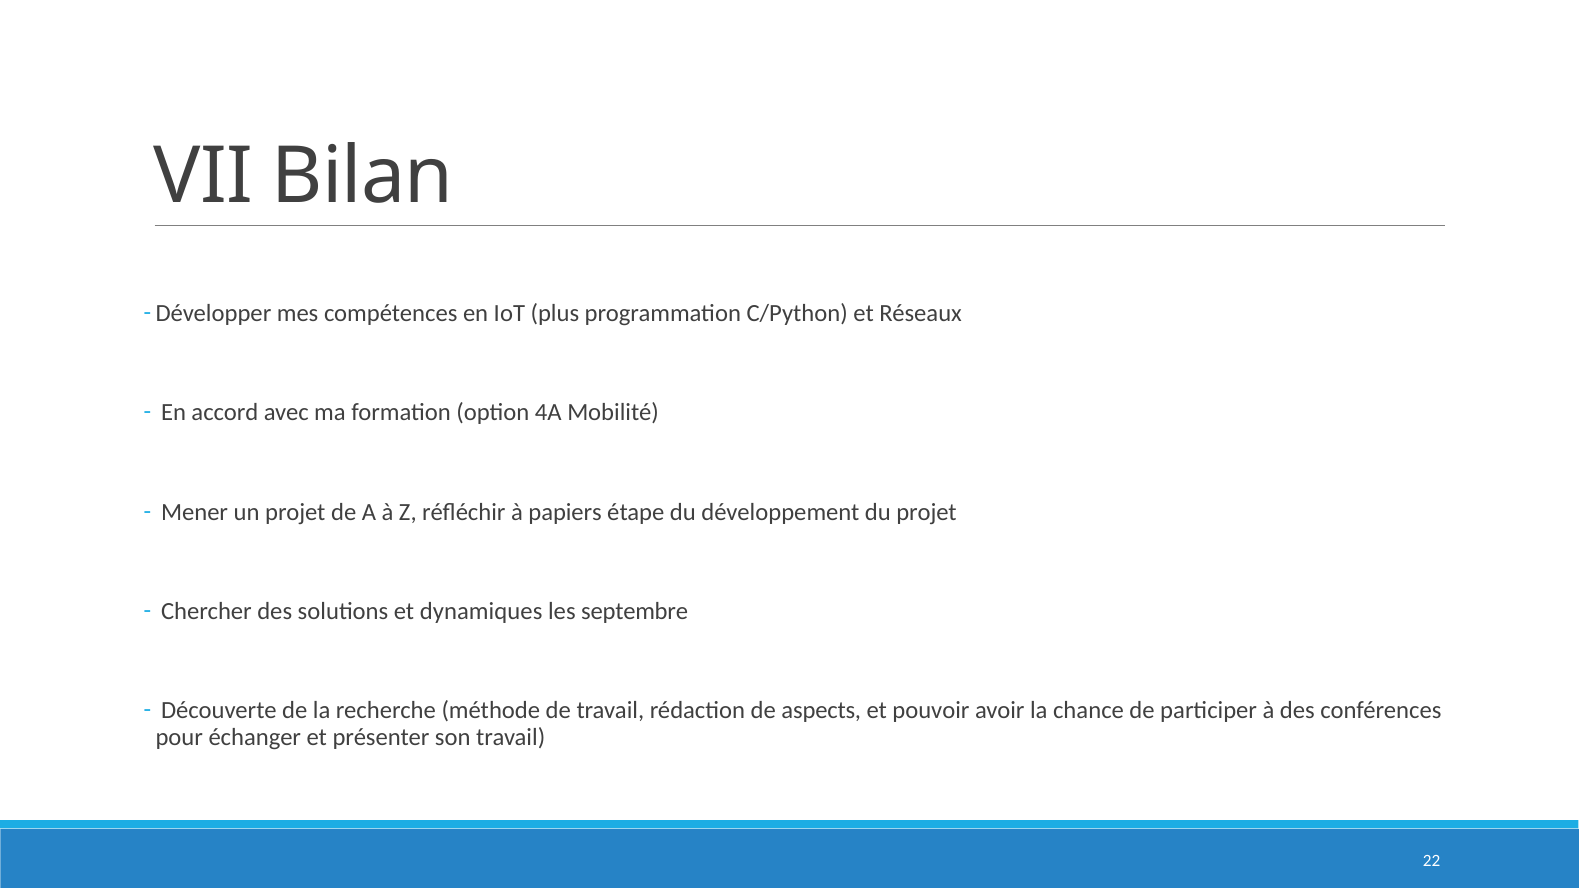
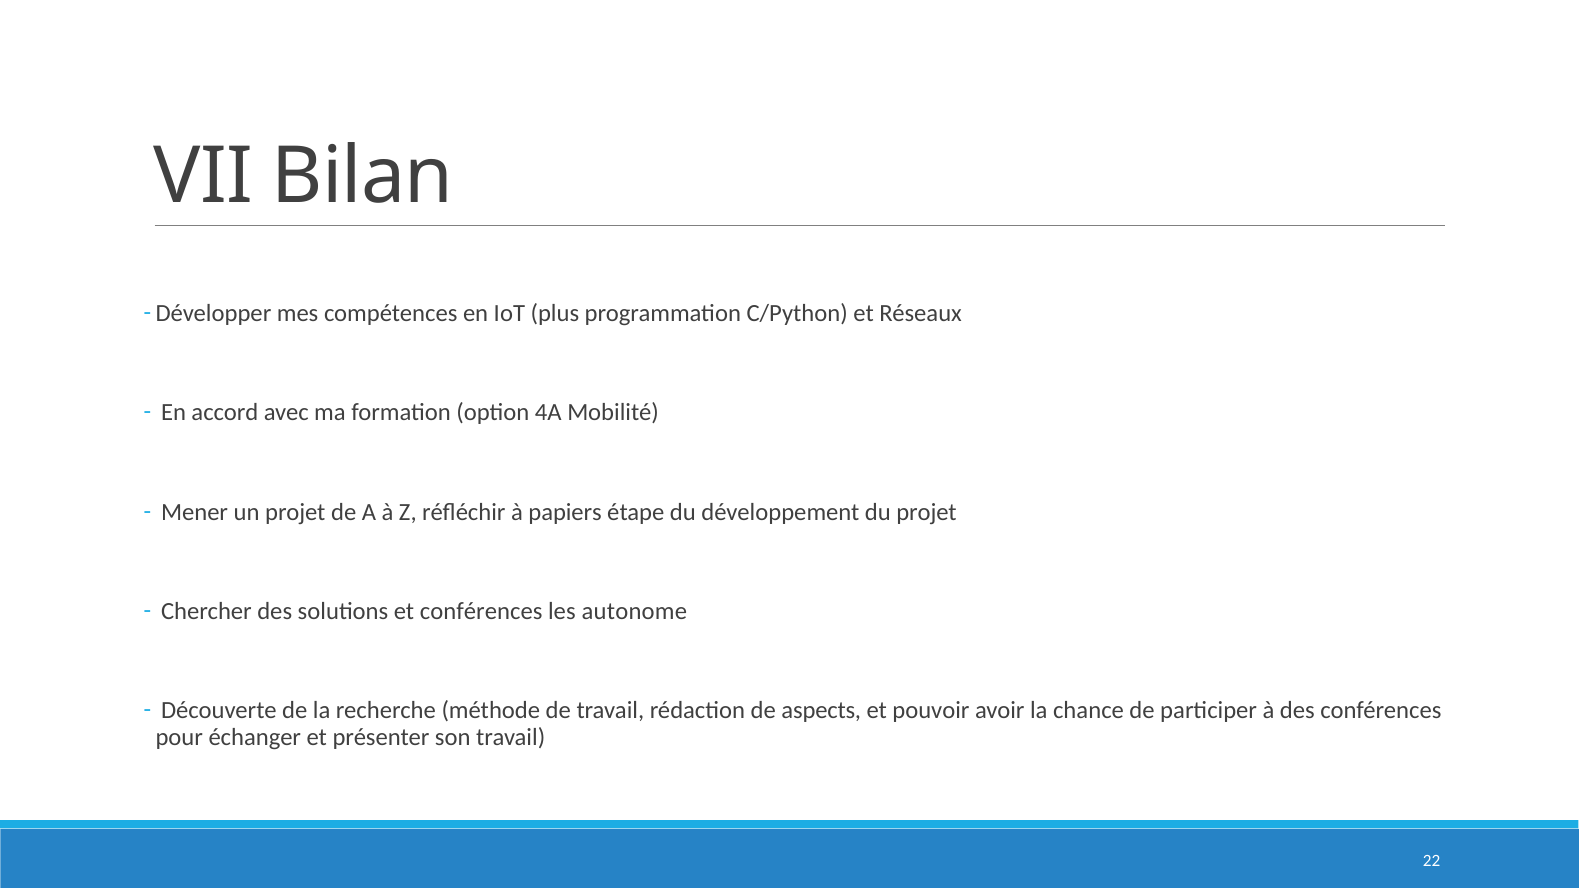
et dynamiques: dynamiques -> conférences
septembre: septembre -> autonome
